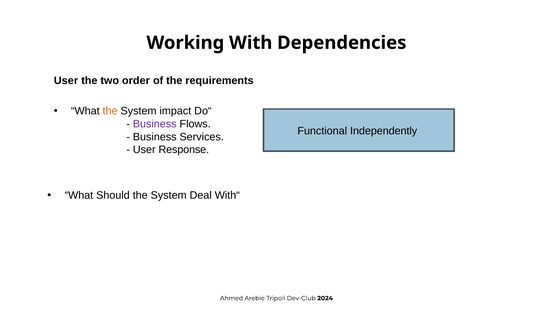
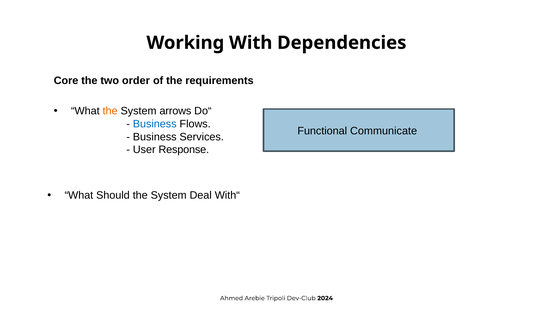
User at (66, 81): User -> Core
impact: impact -> arrows
Business at (155, 124) colour: purple -> blue
Independently: Independently -> Communicate
